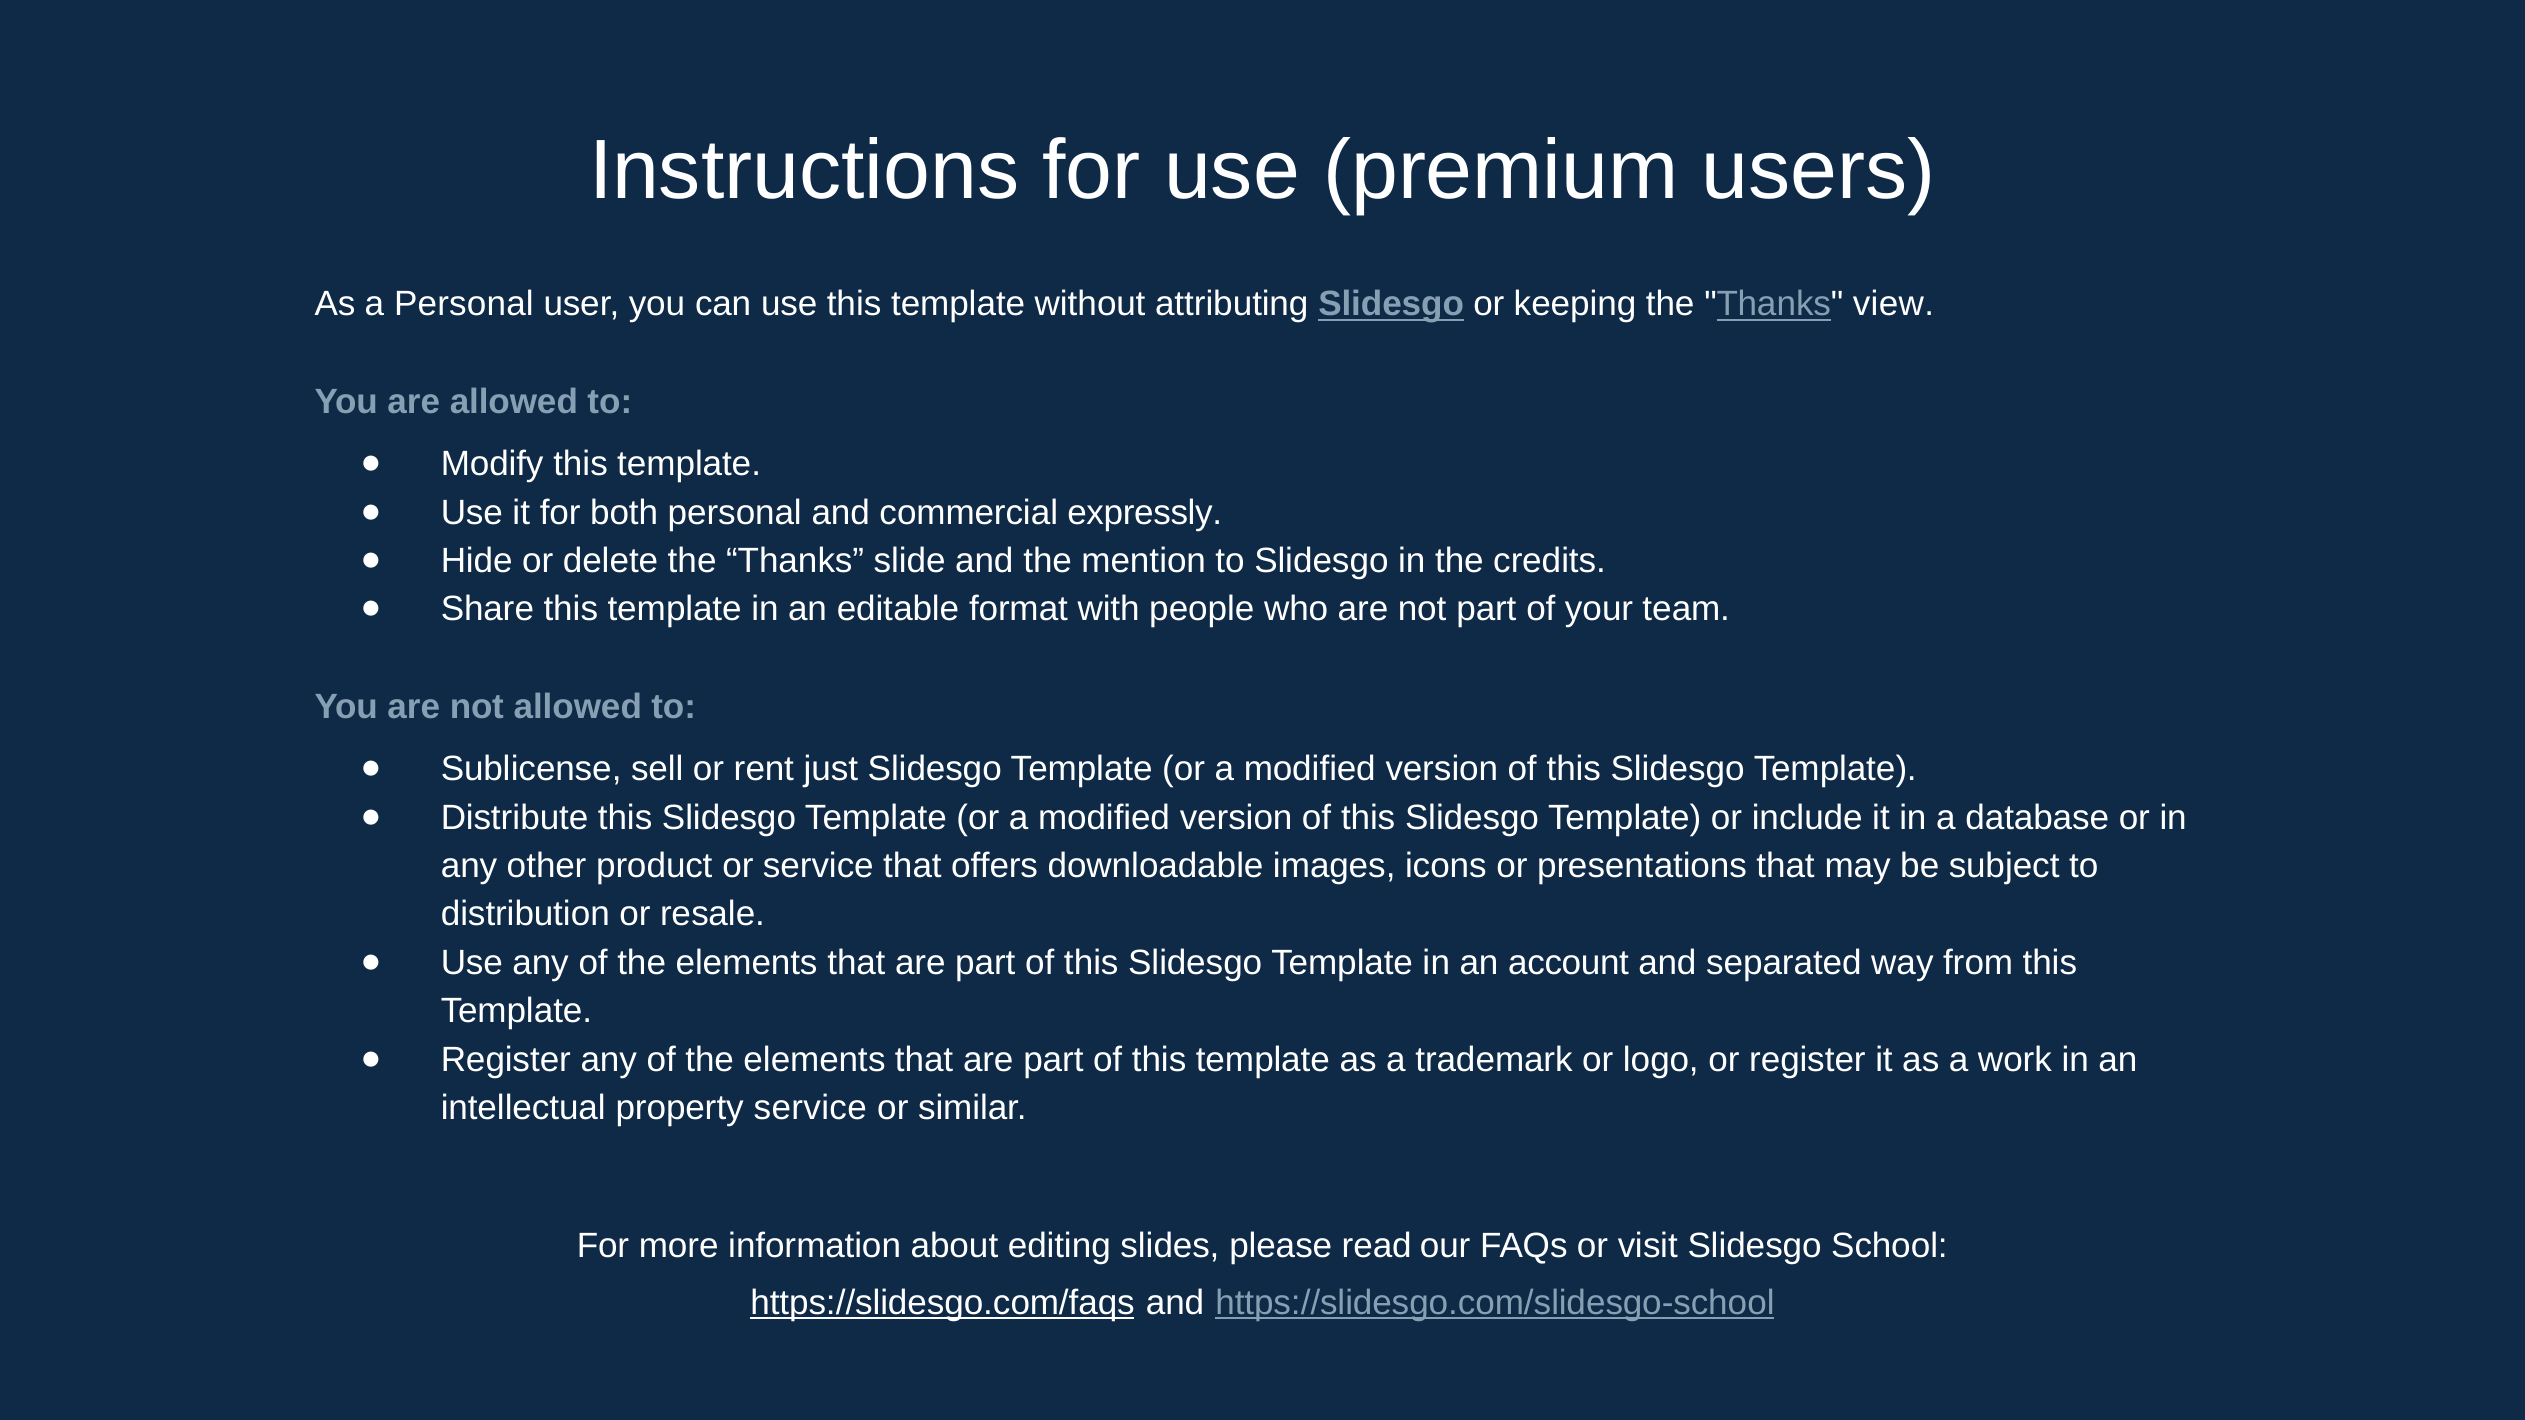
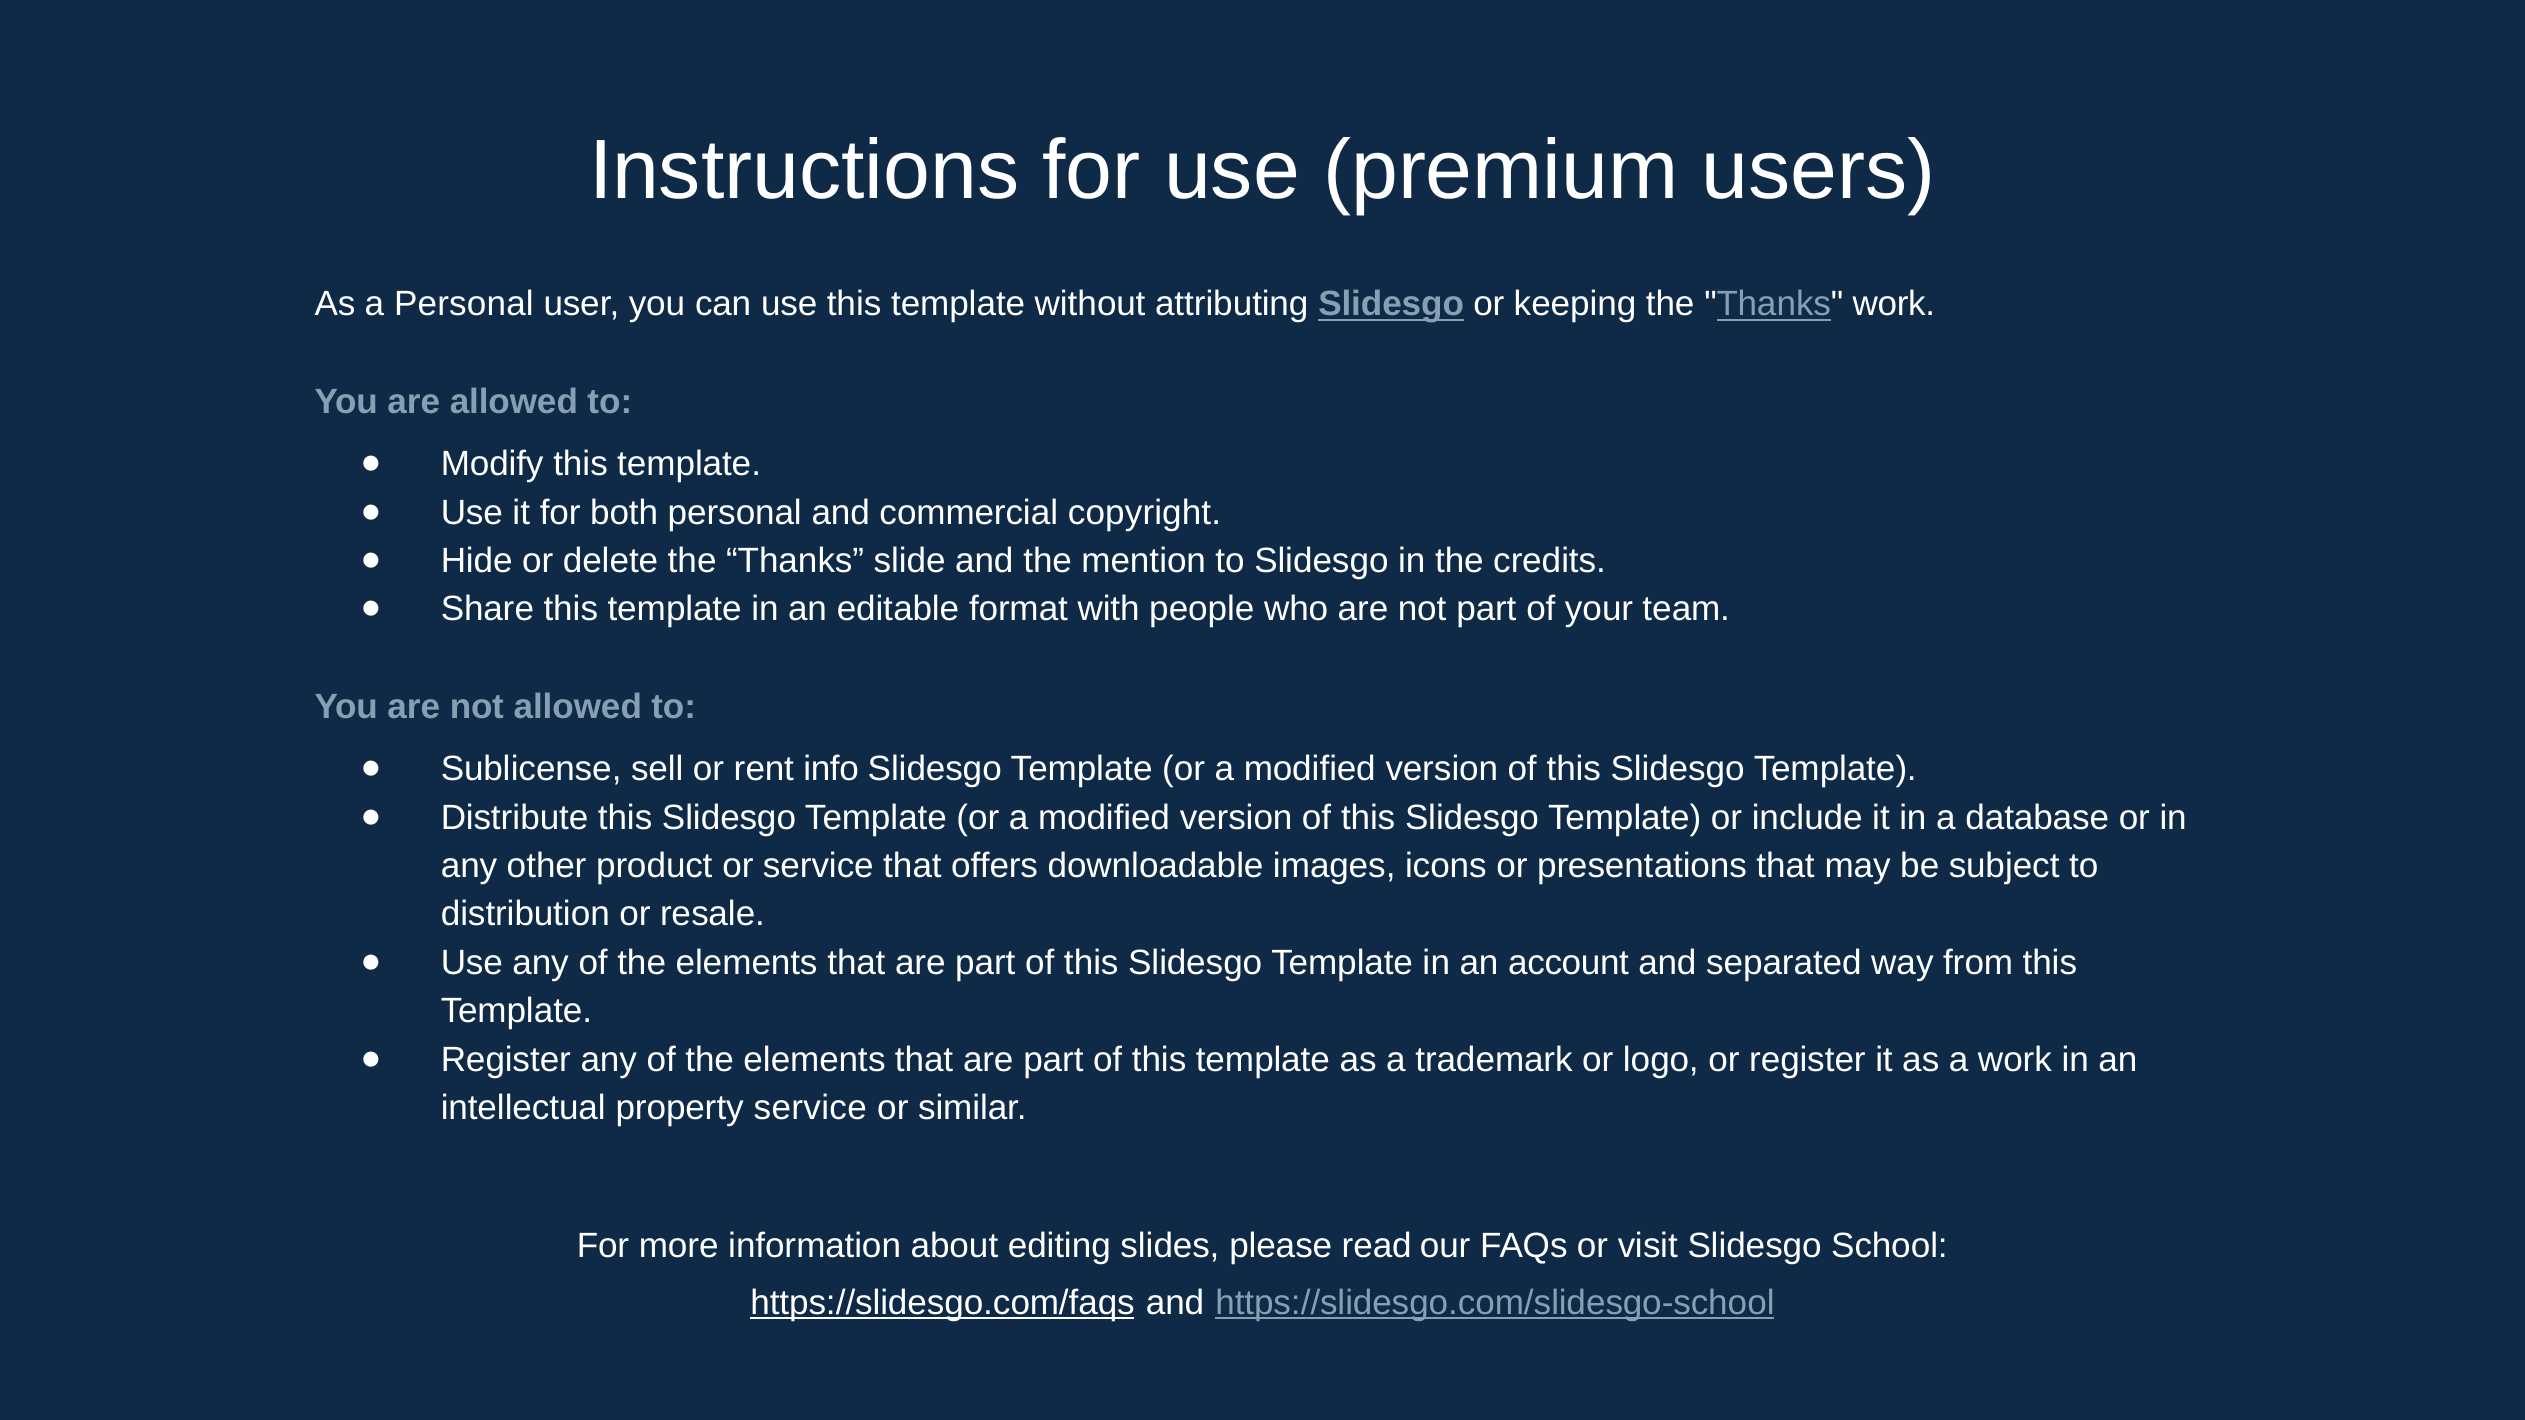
Thanks view: view -> work
expressly: expressly -> copyright
just: just -> info
